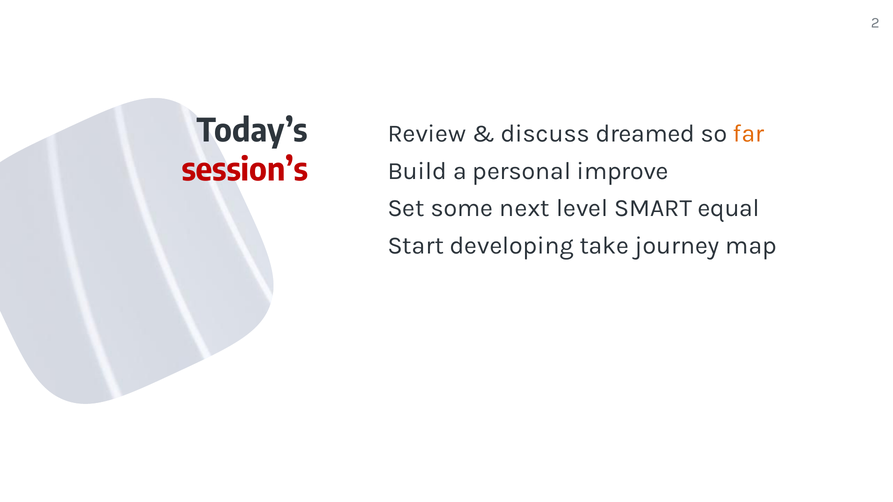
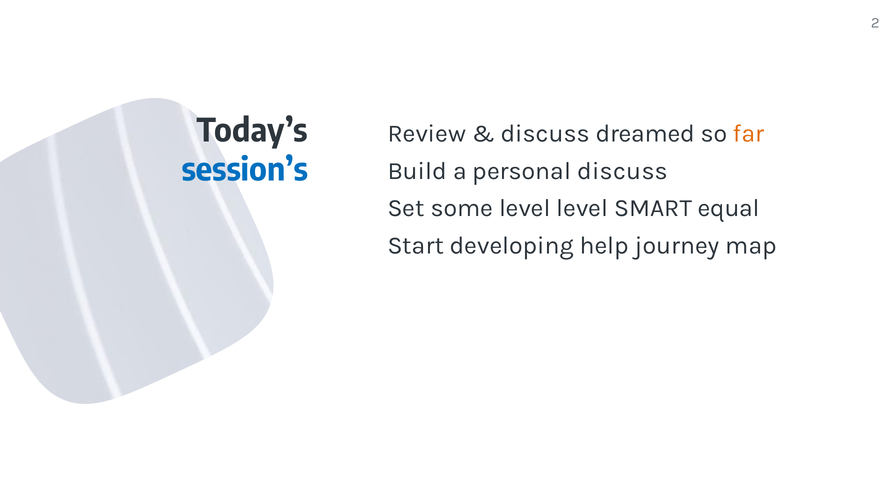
session’s colour: red -> blue
personal improve: improve -> discuss
some next: next -> level
take: take -> help
